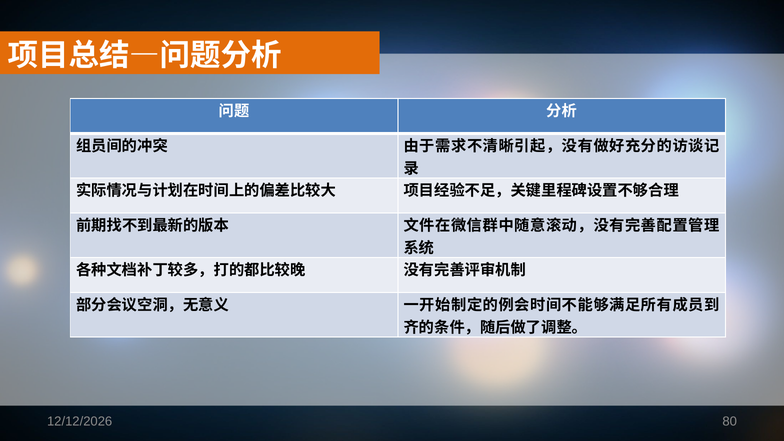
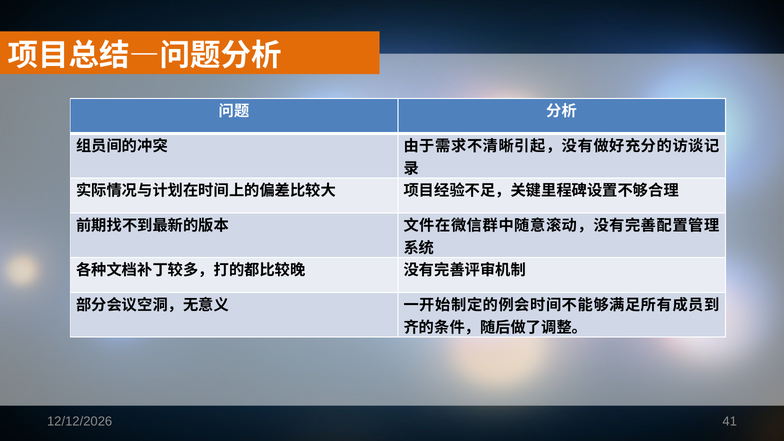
80: 80 -> 41
